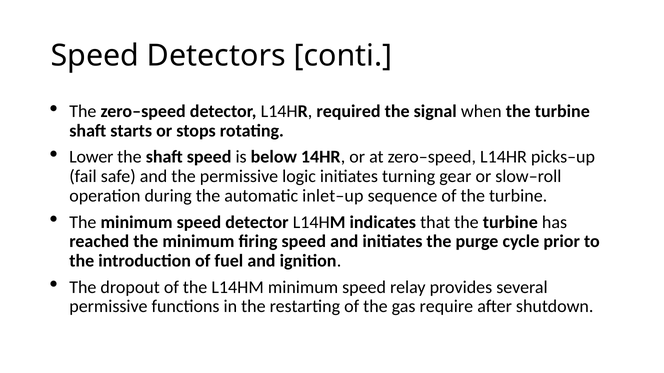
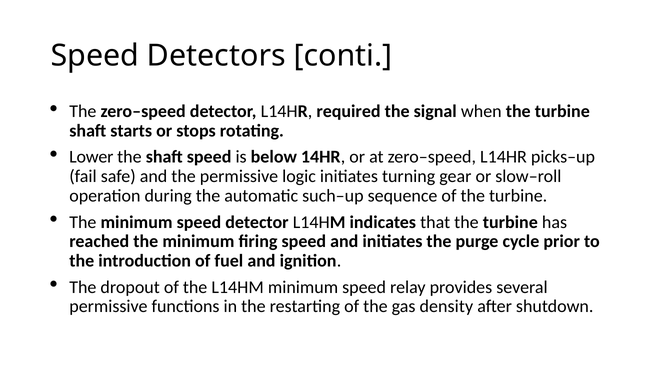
inlet–up: inlet–up -> such–up
require: require -> density
